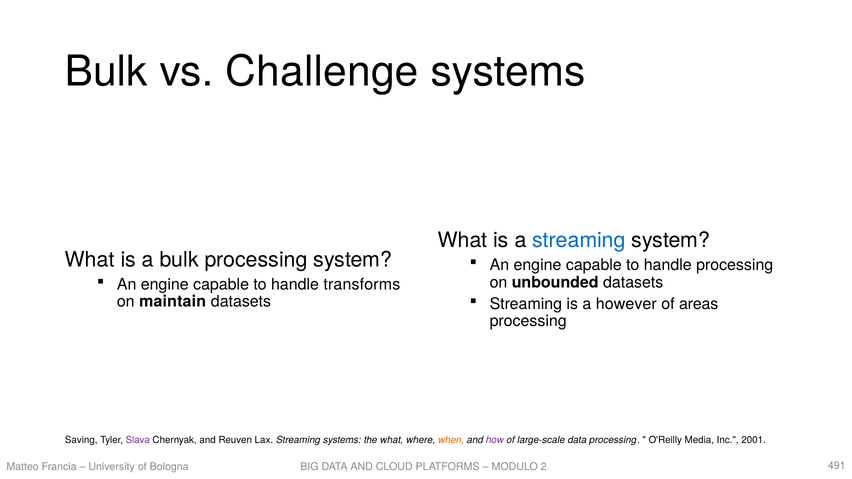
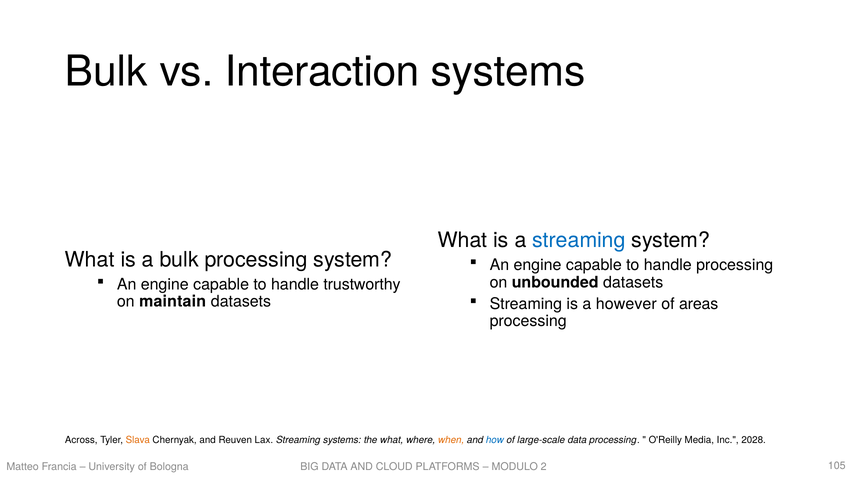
Challenge: Challenge -> Interaction
transforms: transforms -> trustworthy
Saving: Saving -> Across
Slava colour: purple -> orange
how colour: purple -> blue
2001: 2001 -> 2028
491: 491 -> 105
